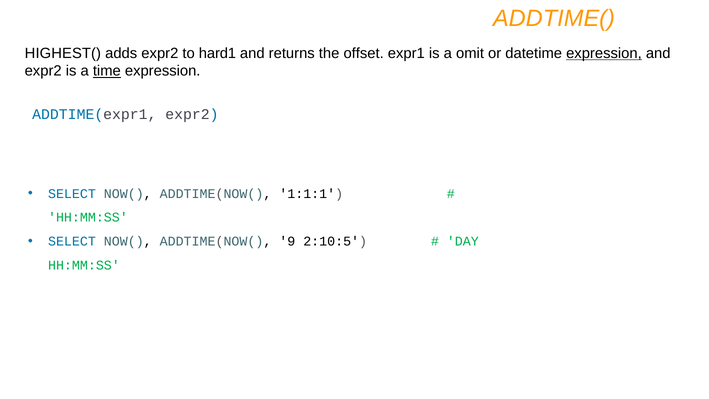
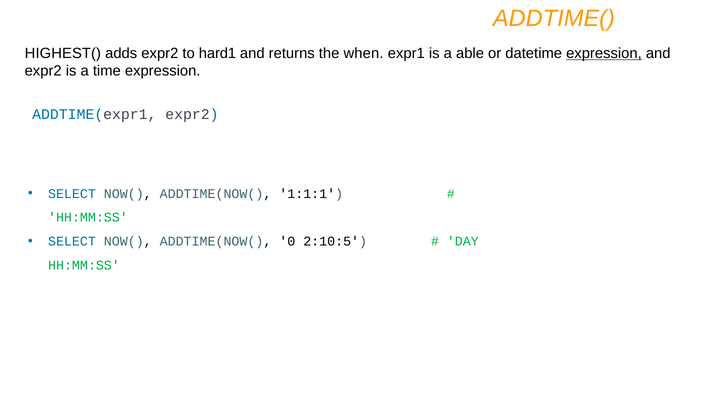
offset: offset -> when
omit: omit -> able
time underline: present -> none
9: 9 -> 0
